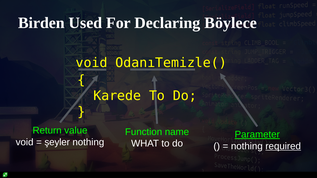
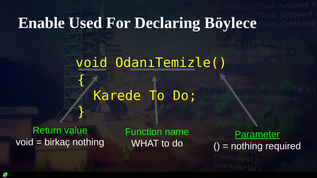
Birden: Birden -> Enable
şeyler: şeyler -> birkaç
required underline: present -> none
